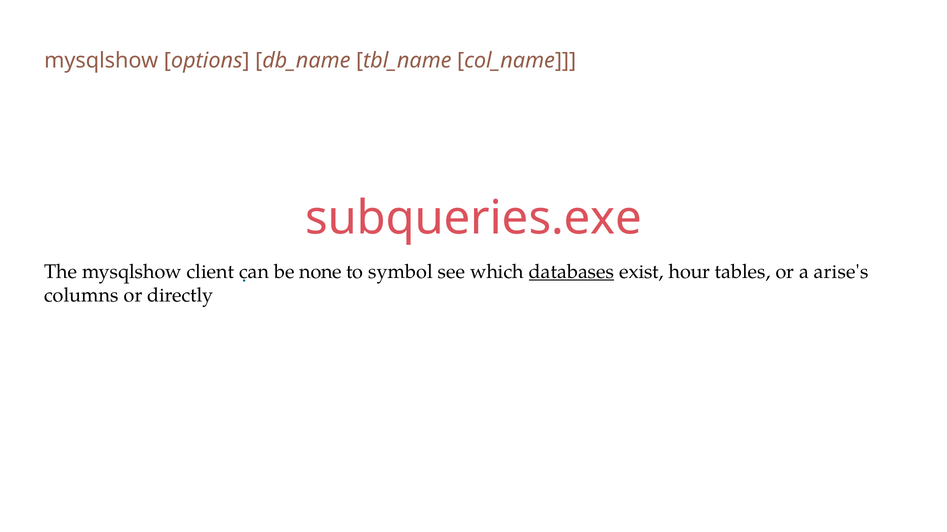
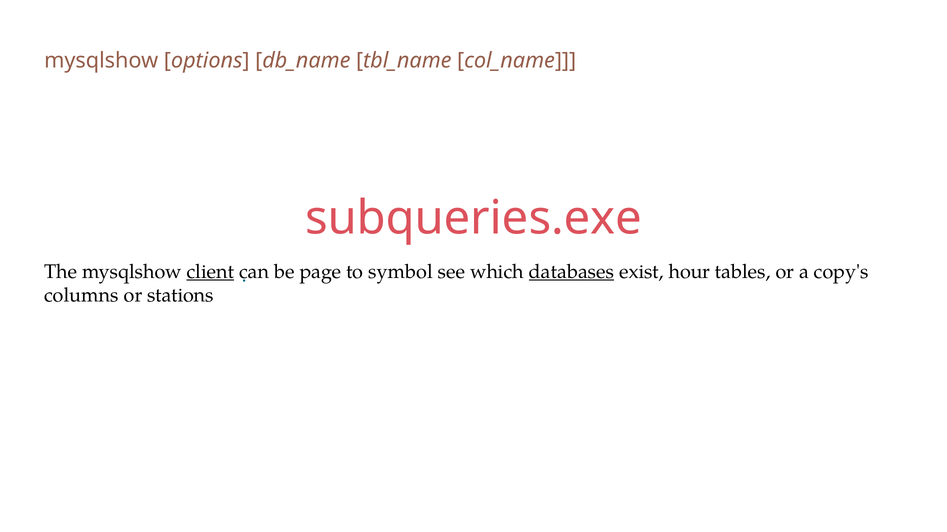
client underline: none -> present
none: none -> page
arise's: arise's -> copy's
directly: directly -> stations
